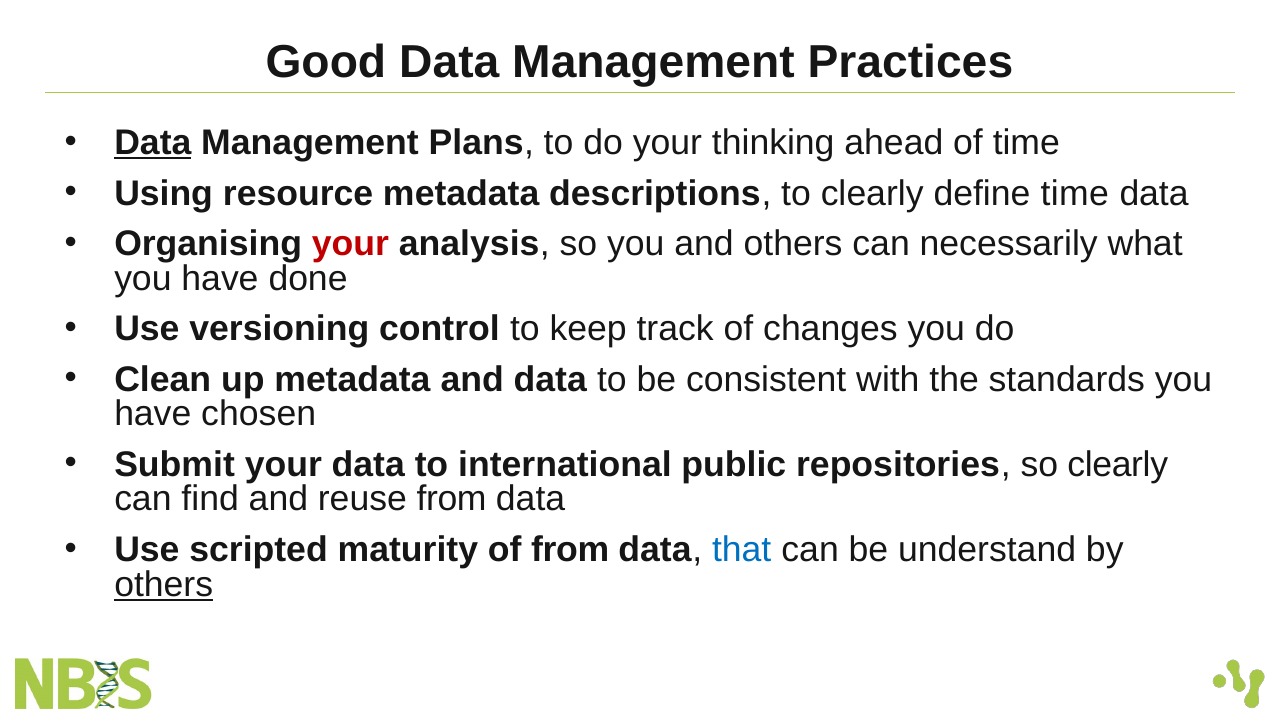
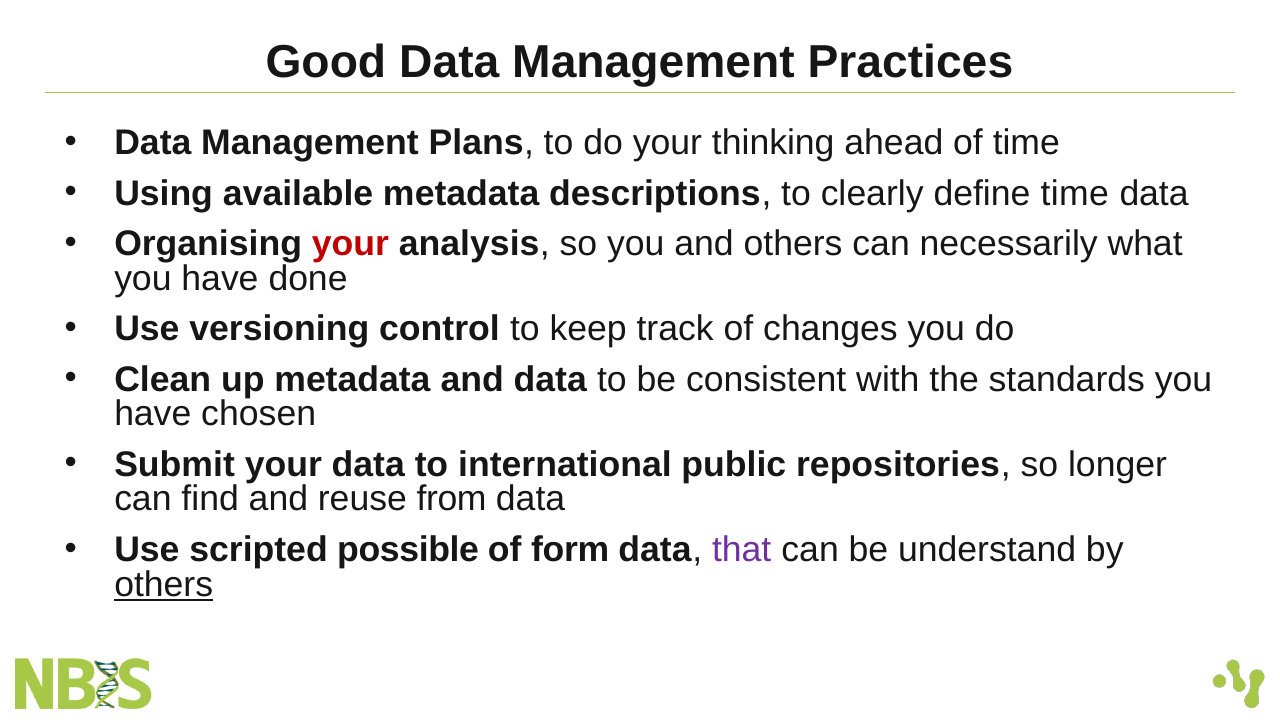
Data at (153, 143) underline: present -> none
resource: resource -> available
so clearly: clearly -> longer
maturity: maturity -> possible
of from: from -> form
that colour: blue -> purple
